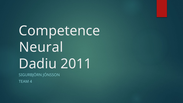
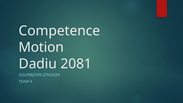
Neural: Neural -> Motion
2011: 2011 -> 2081
